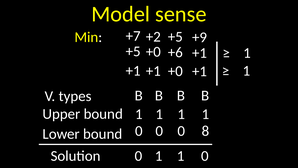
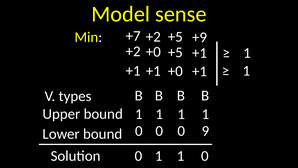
+5 at (133, 51): +5 -> +2
+6 at (175, 52): +6 -> +5
8: 8 -> 9
